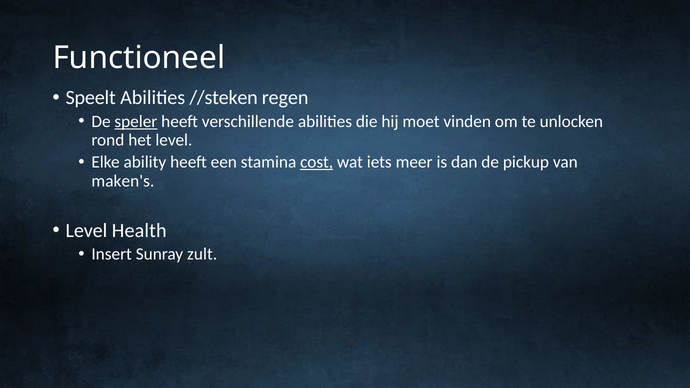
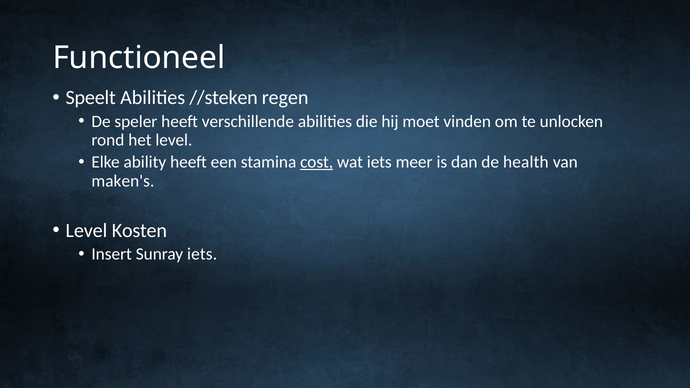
speler underline: present -> none
pickup: pickup -> health
Health: Health -> Kosten
Sunray zult: zult -> iets
